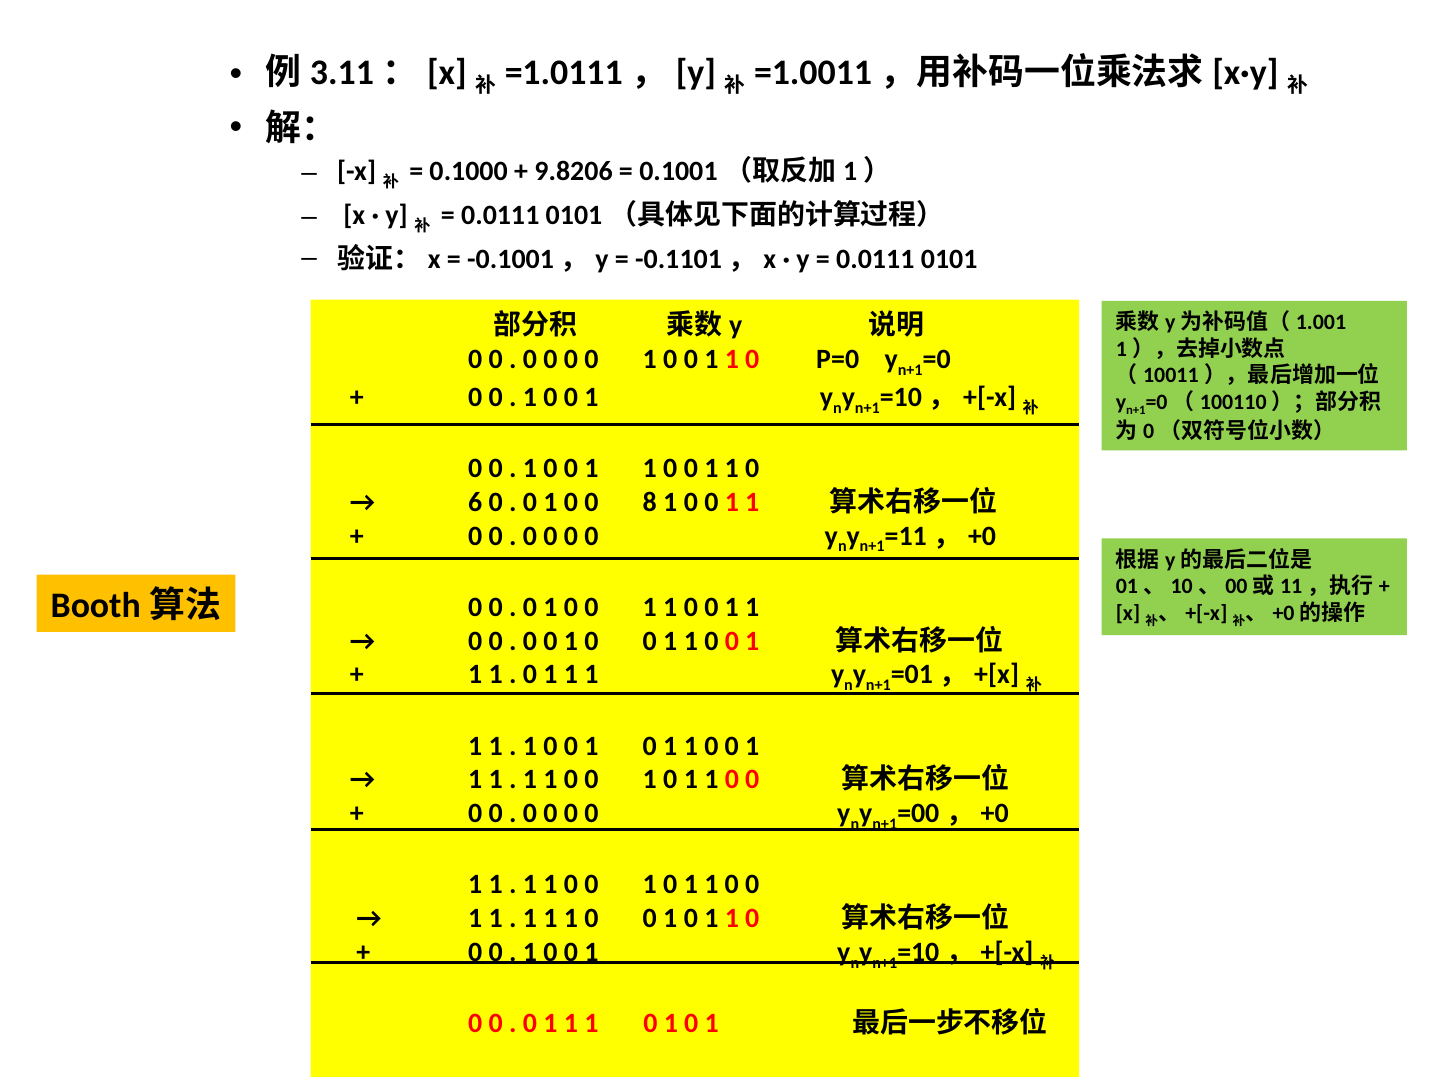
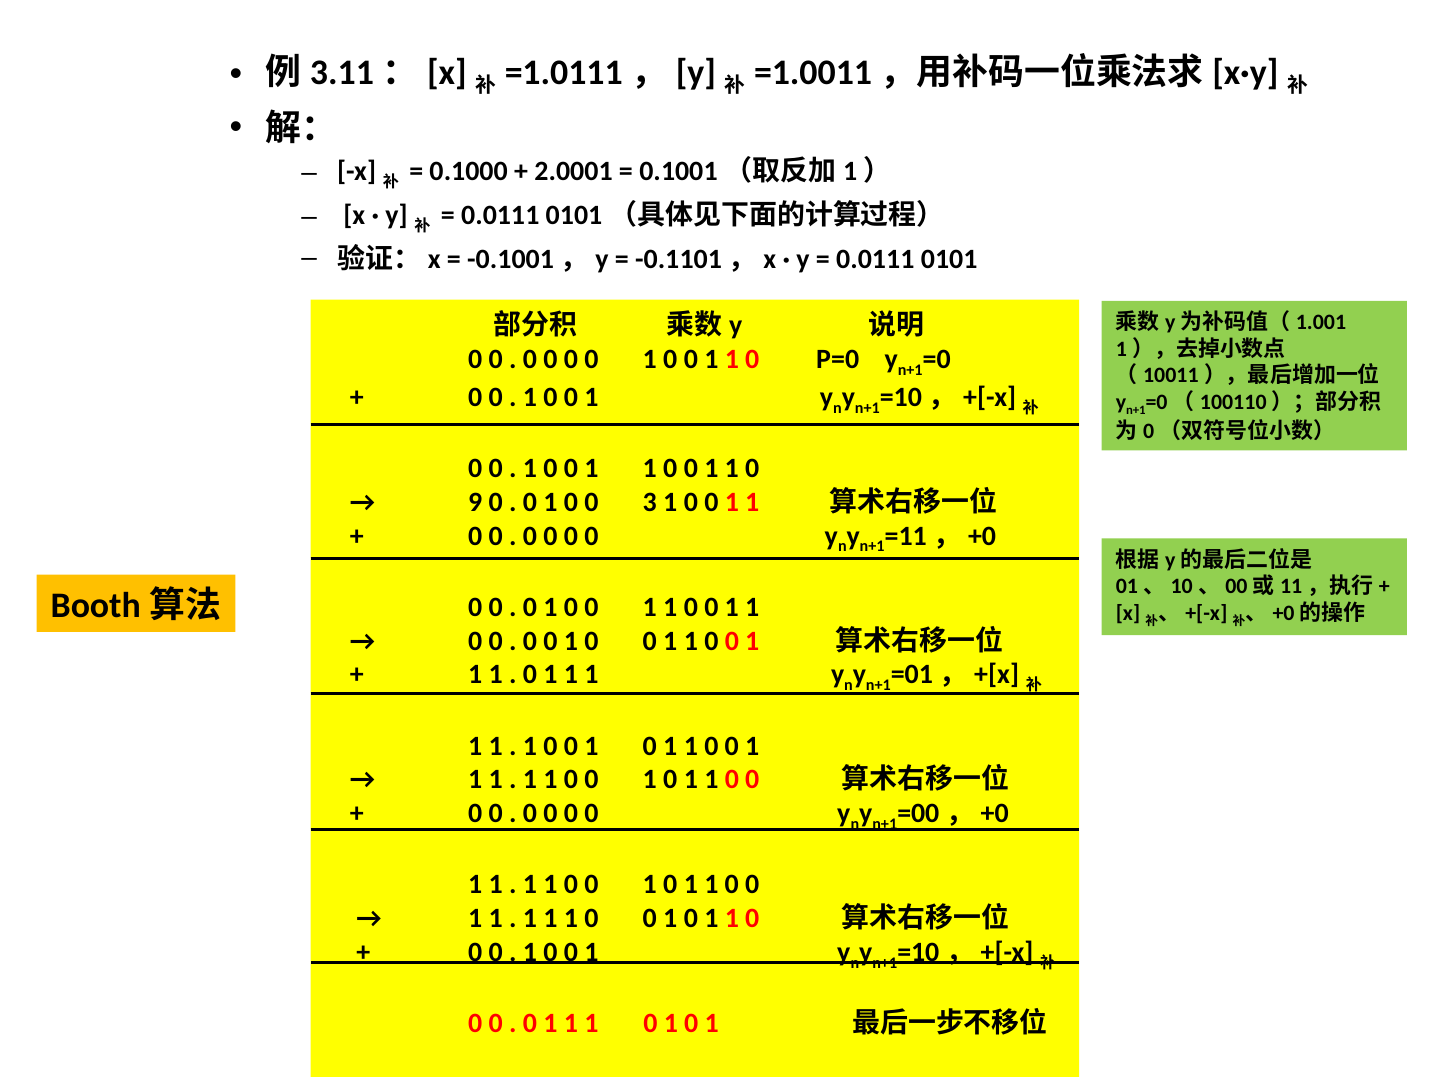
9.8206: 9.8206 -> 2.0001
6: 6 -> 9
8: 8 -> 3
